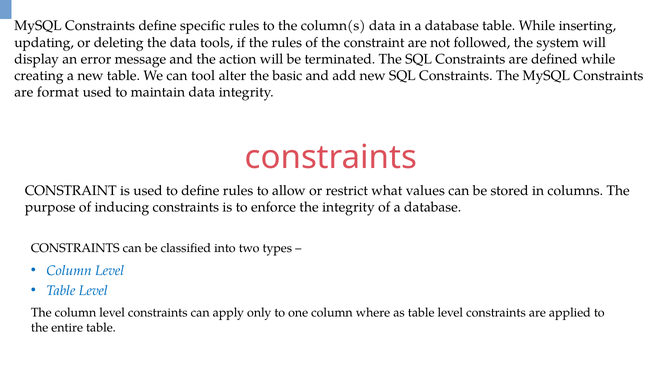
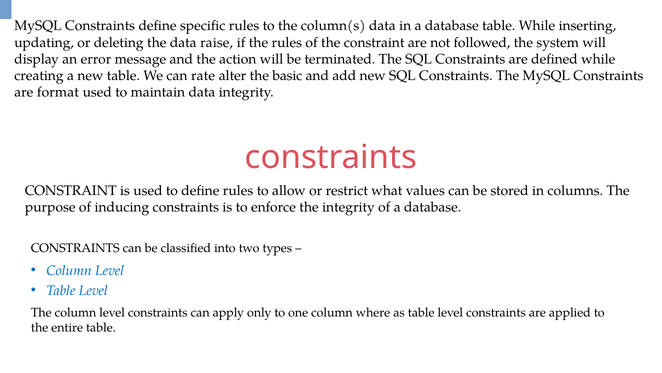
tools: tools -> raise
tool: tool -> rate
